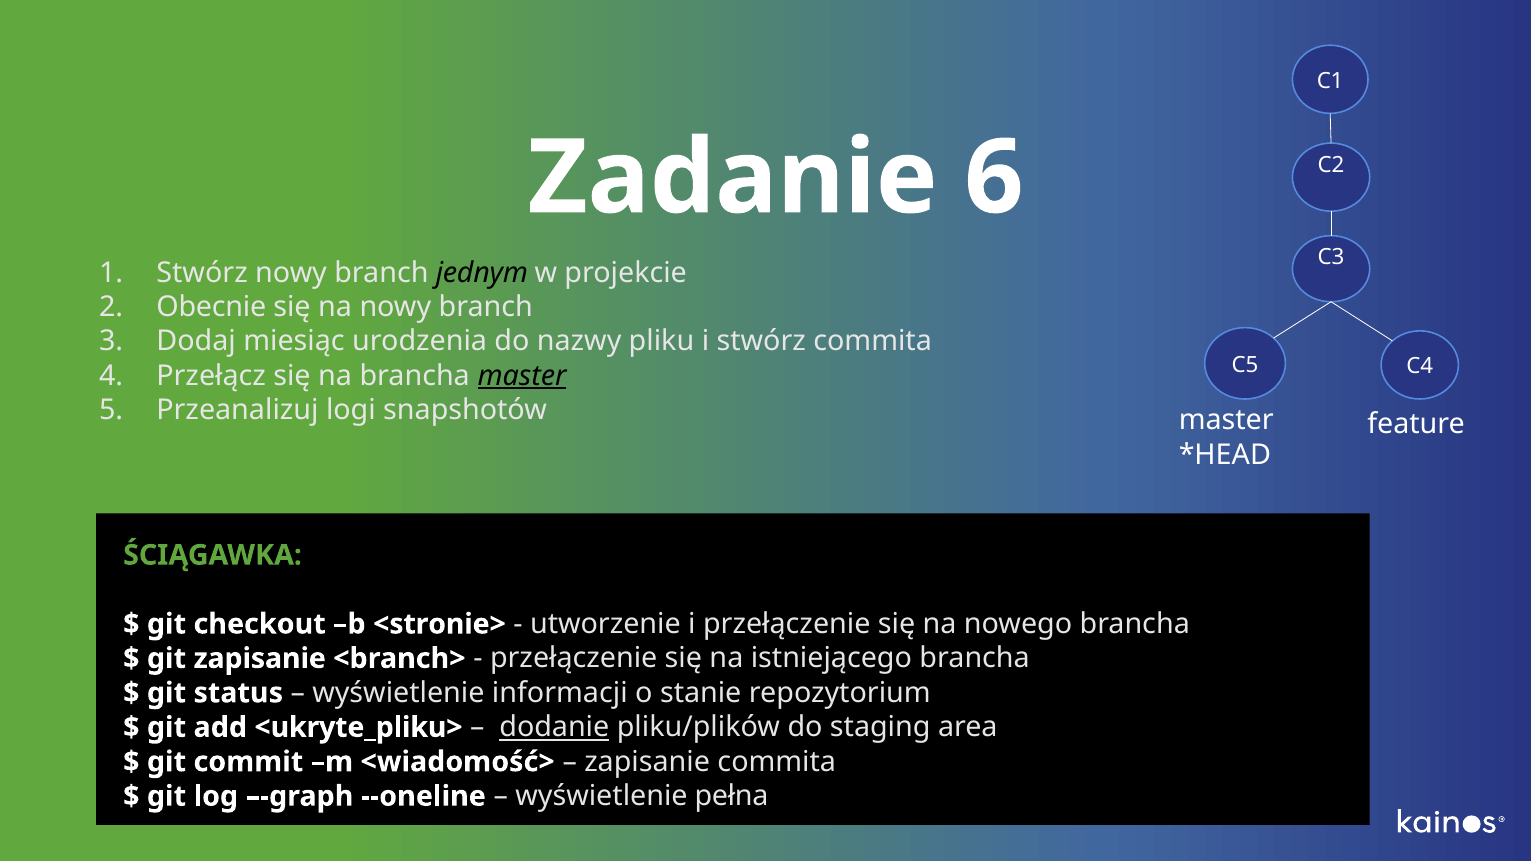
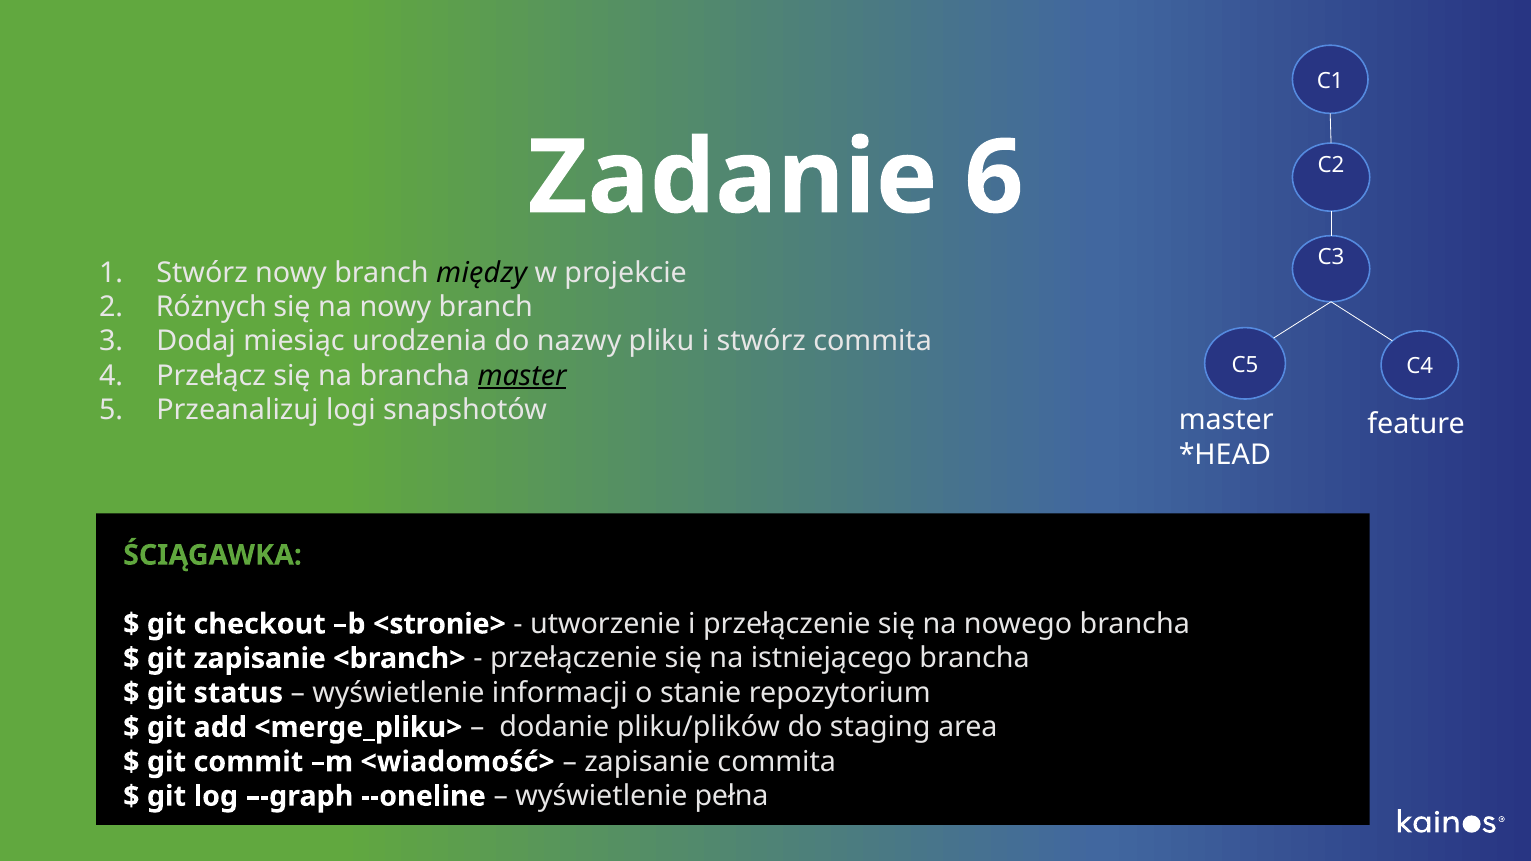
jednym: jednym -> między
Obecnie: Obecnie -> Różnych
<ukryte_pliku>: <ukryte_pliku> -> <merge_pliku>
dodanie underline: present -> none
